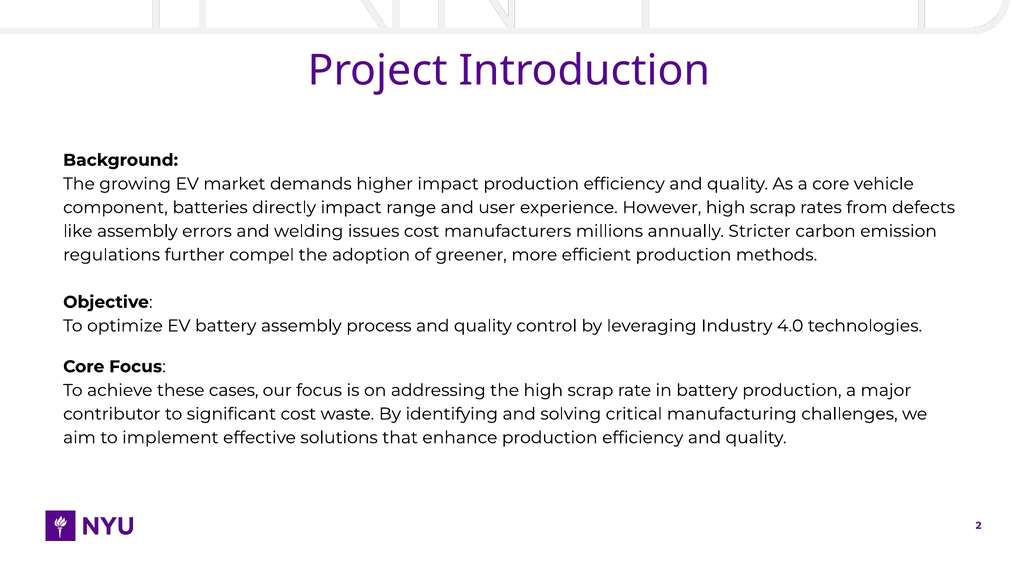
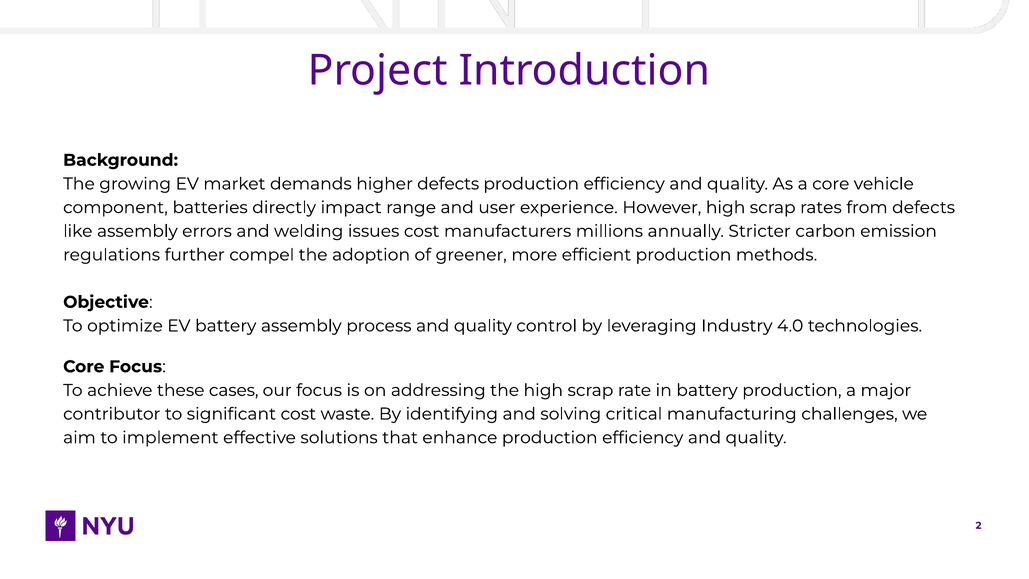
higher impact: impact -> defects
